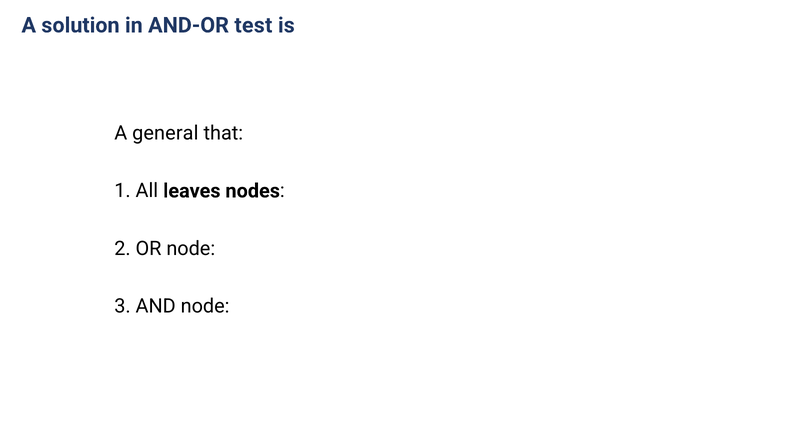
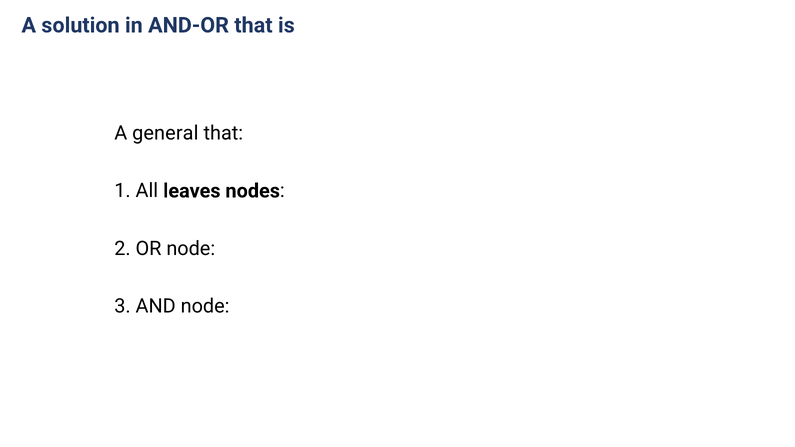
AND-OR test: test -> that
